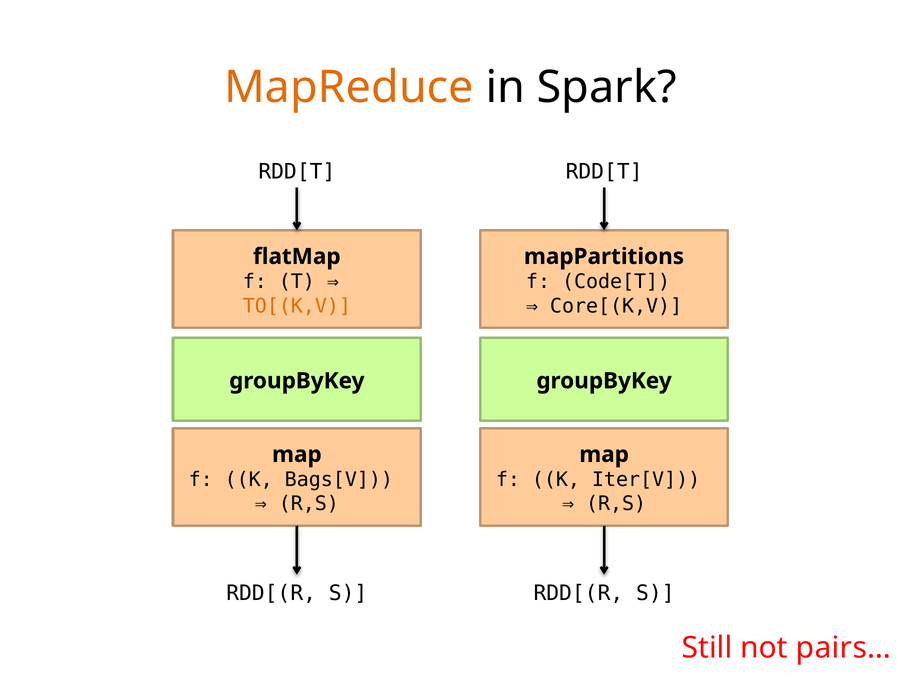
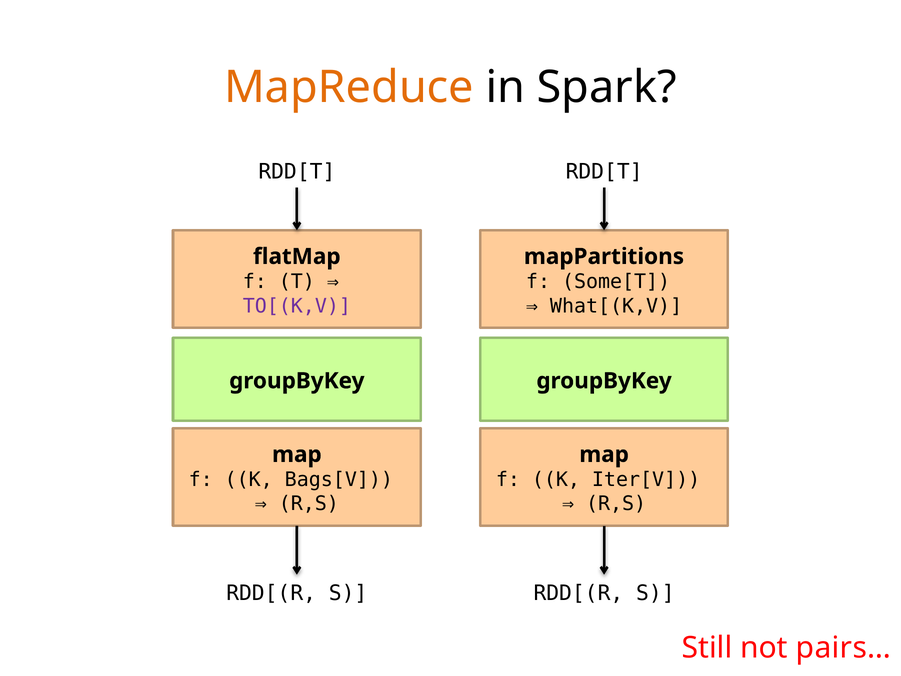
Code[T: Code[T -> Some[T
TO[(K,V colour: orange -> purple
Core[(K,V: Core[(K,V -> What[(K,V
